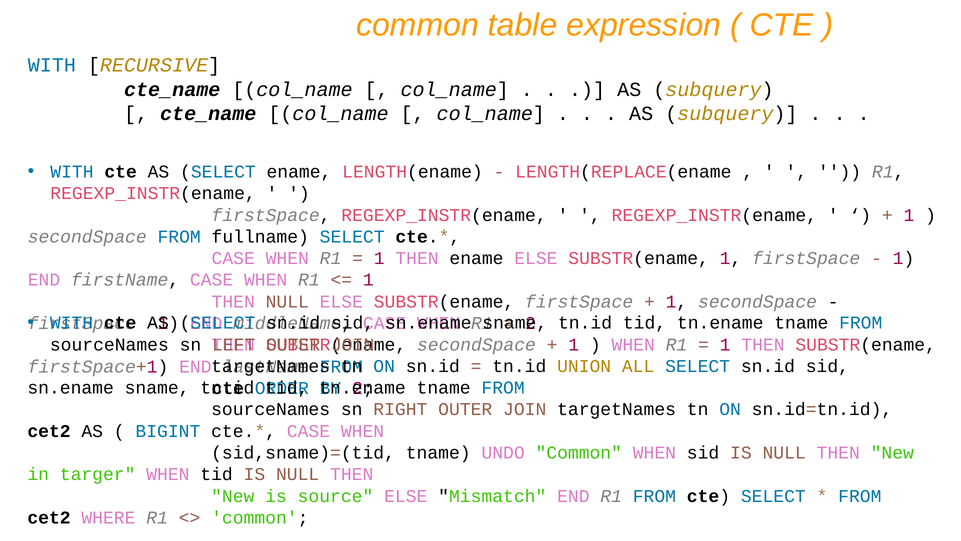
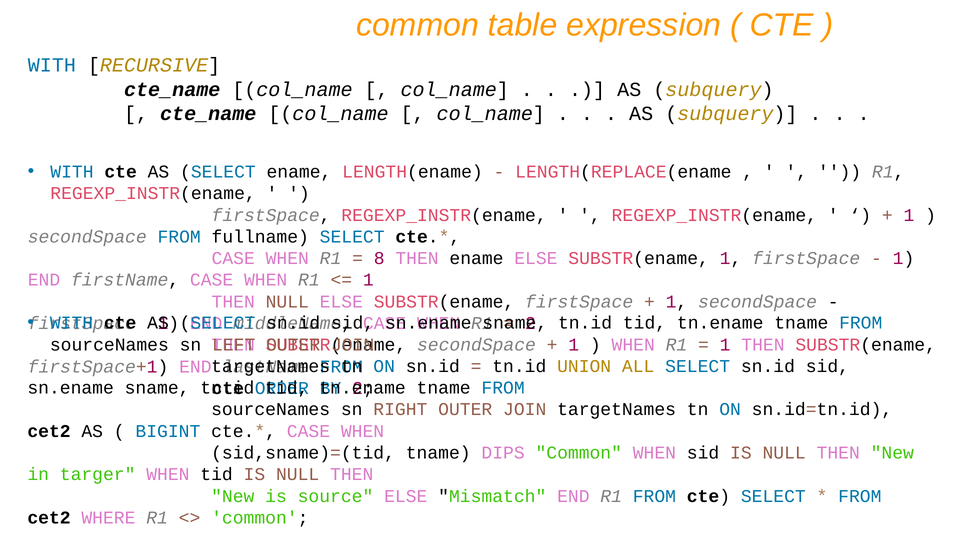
1 at (379, 258): 1 -> 8
UNDO: UNDO -> DIPS
